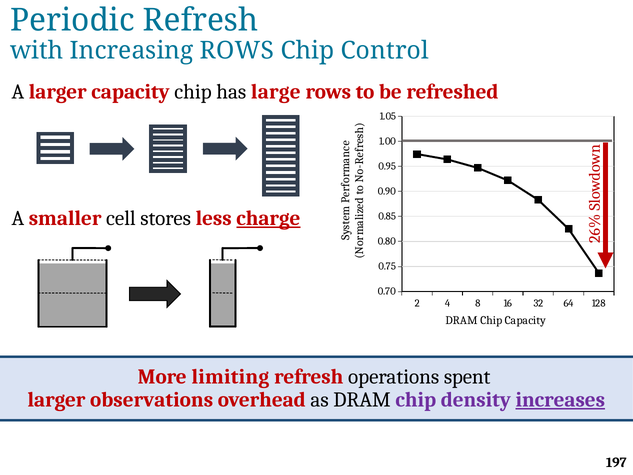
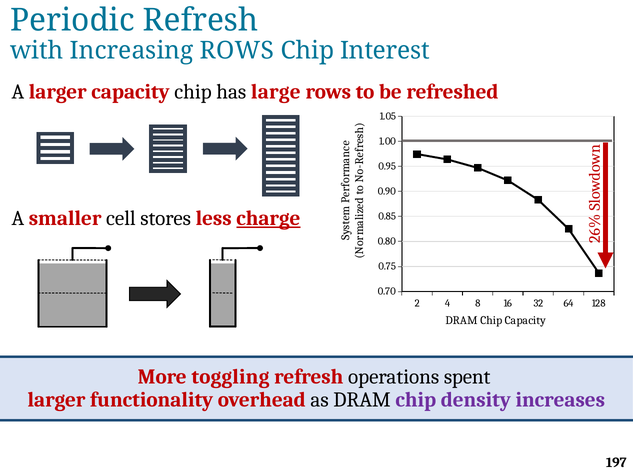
Control: Control -> Interest
limiting: limiting -> toggling
observations: observations -> functionality
increases underline: present -> none
